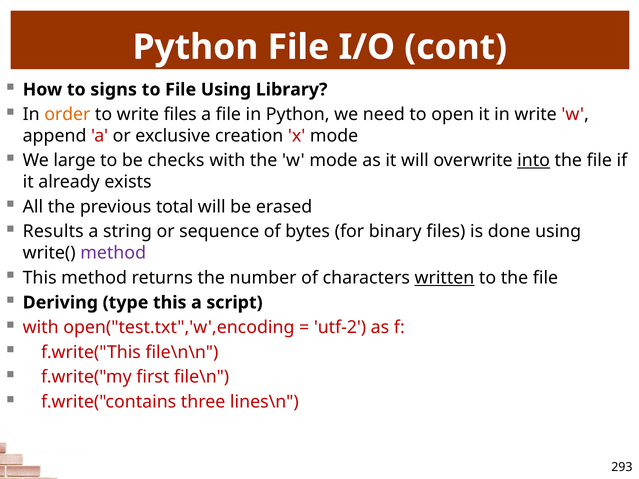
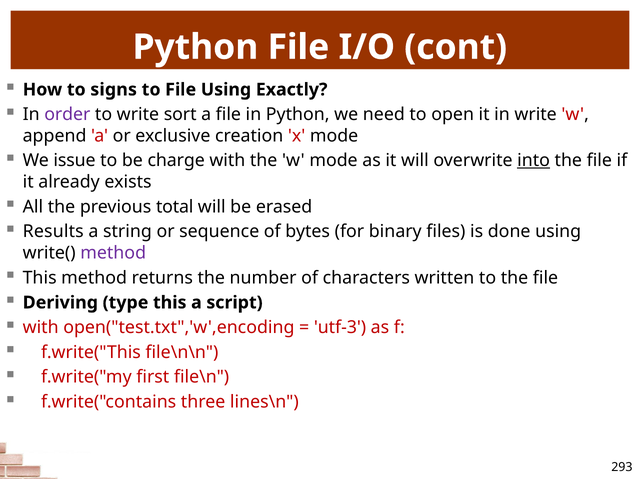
Library: Library -> Exactly
order colour: orange -> purple
write files: files -> sort
large: large -> issue
checks: checks -> charge
written underline: present -> none
utf-2: utf-2 -> utf-3
